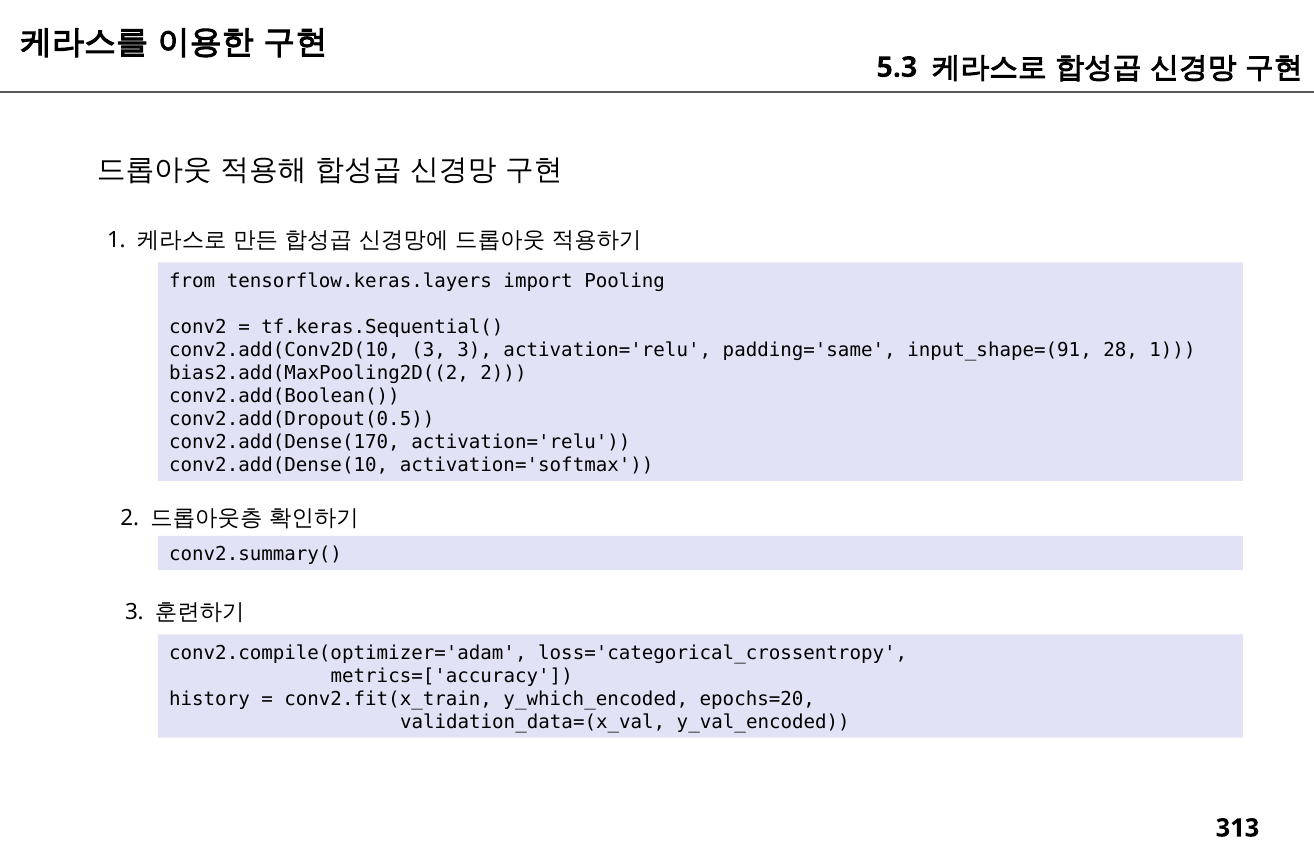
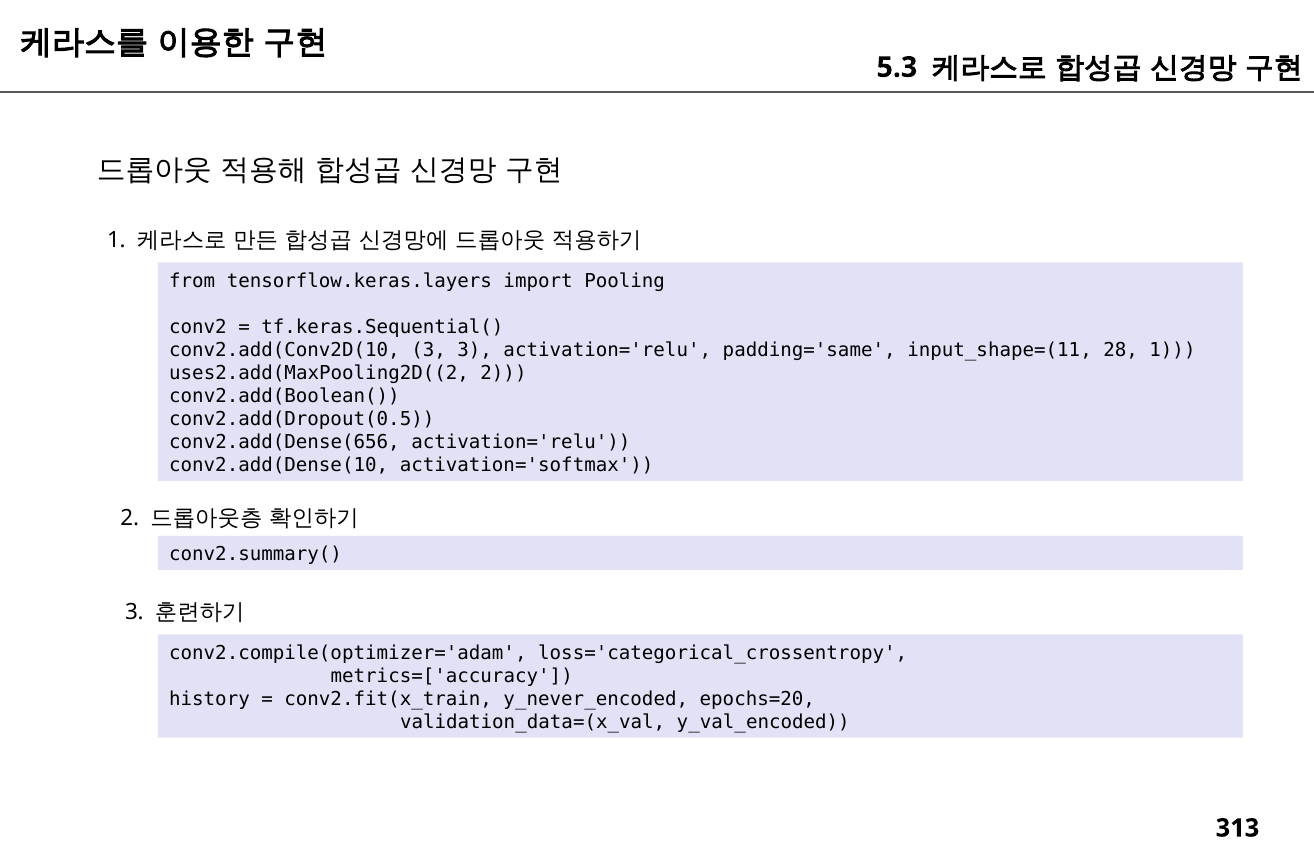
input_shape=(91: input_shape=(91 -> input_shape=(11
bias2.add(MaxPooling2D((2: bias2.add(MaxPooling2D((2 -> uses2.add(MaxPooling2D((2
conv2.add(Dense(170: conv2.add(Dense(170 -> conv2.add(Dense(656
y_which_encoded: y_which_encoded -> y_never_encoded
